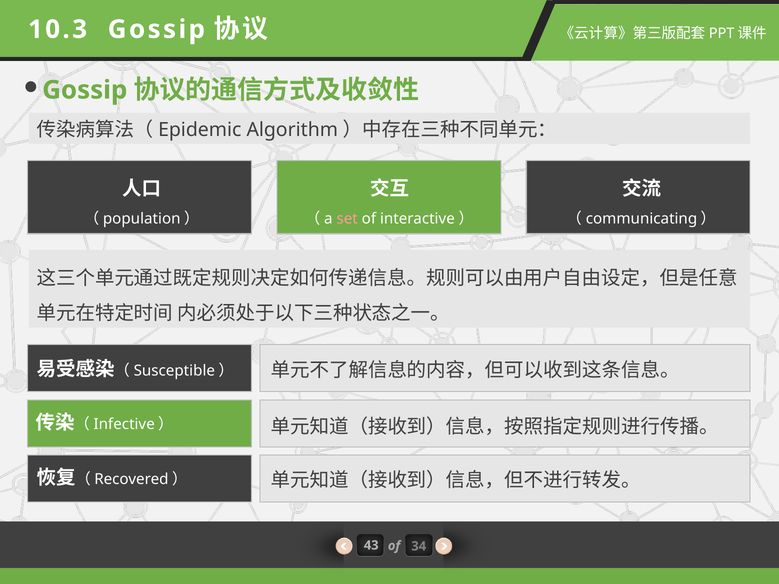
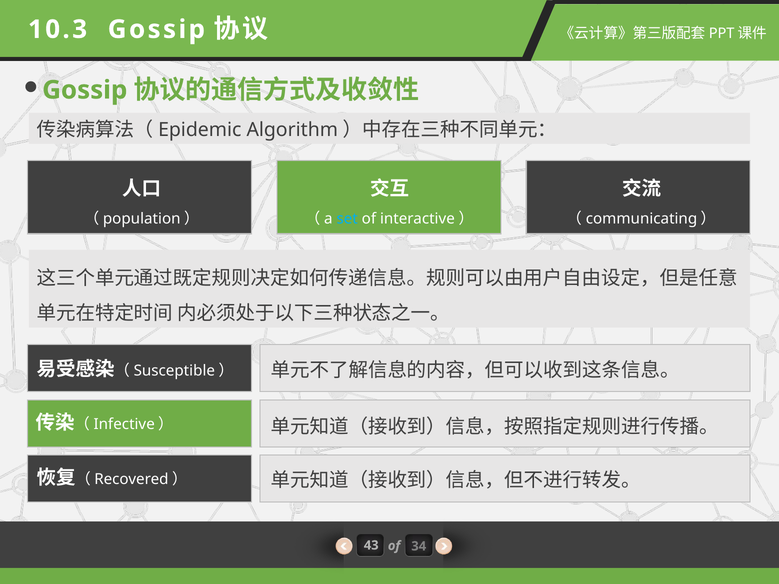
set colour: pink -> light blue
